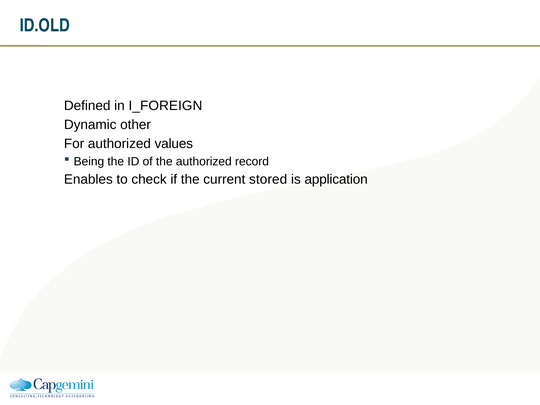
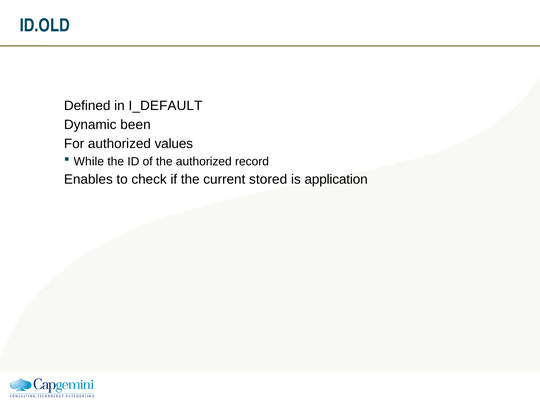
I_FOREIGN: I_FOREIGN -> I_DEFAULT
other: other -> been
Being: Being -> While
